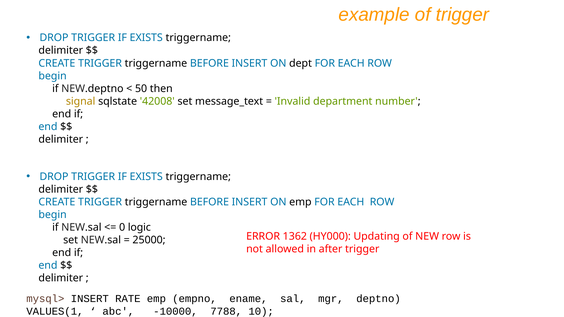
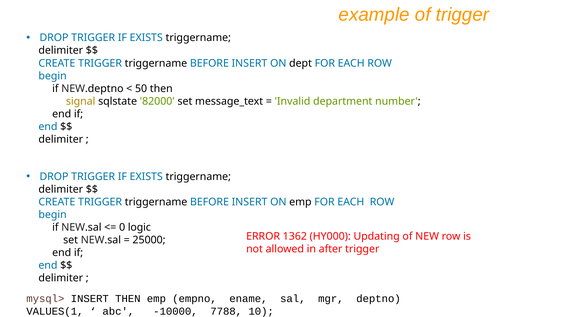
42008: 42008 -> 82000
INSERT RATE: RATE -> THEN
